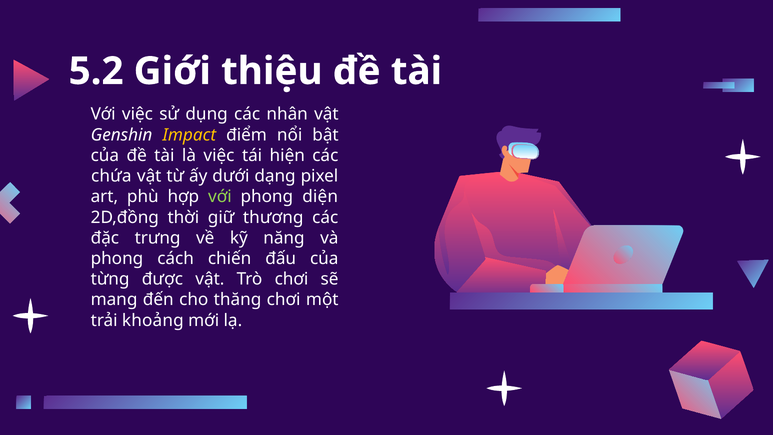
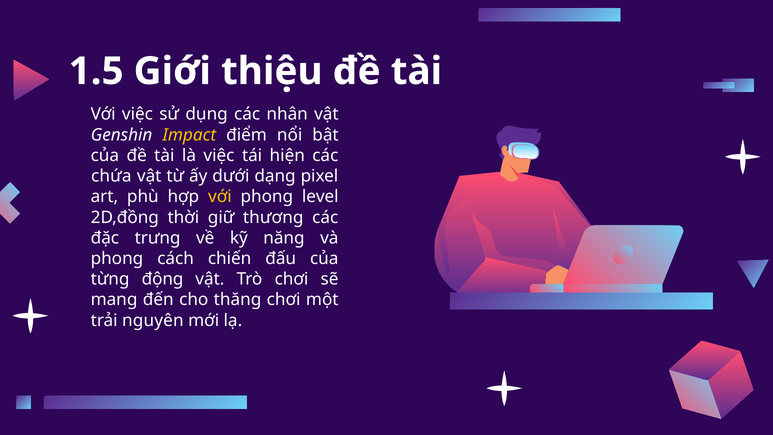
5.2: 5.2 -> 1.5
với at (220, 197) colour: light green -> yellow
diện: diện -> level
được: được -> động
khoảng: khoảng -> nguyên
